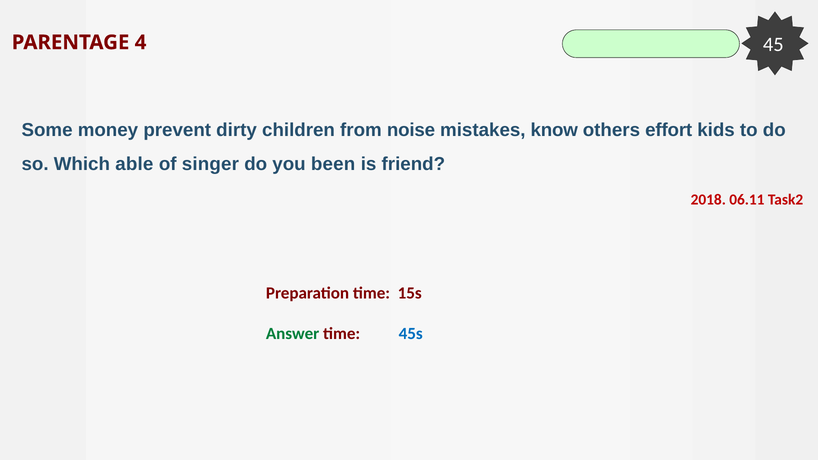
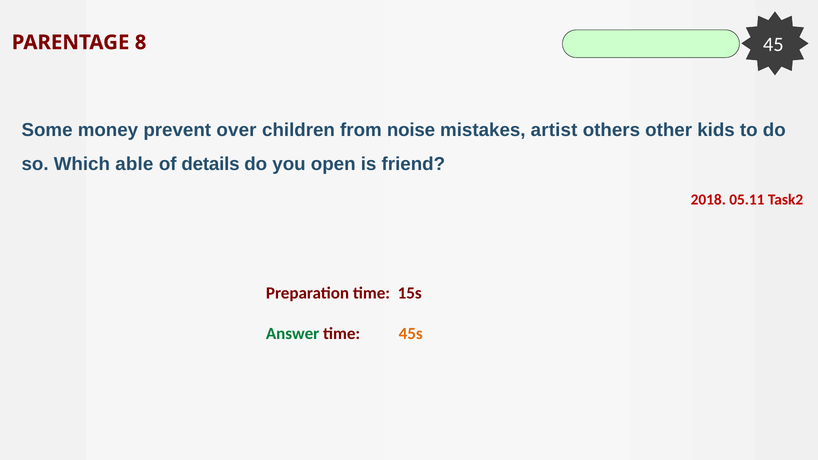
4: 4 -> 8
dirty: dirty -> over
know: know -> artist
effort: effort -> other
singer: singer -> details
been: been -> open
06.11: 06.11 -> 05.11
45s colour: blue -> orange
